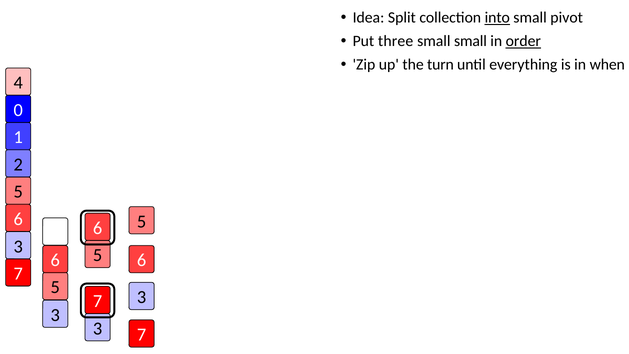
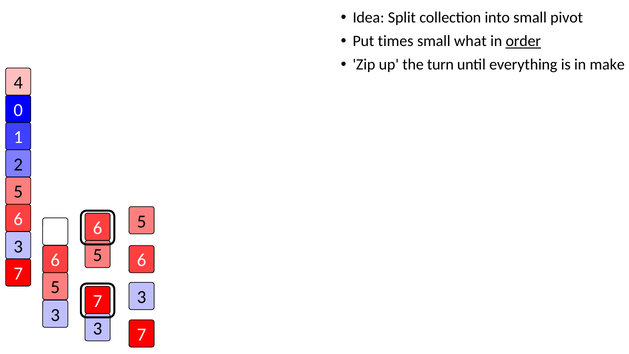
into underline: present -> none
three: three -> times
small small: small -> what
when: when -> make
